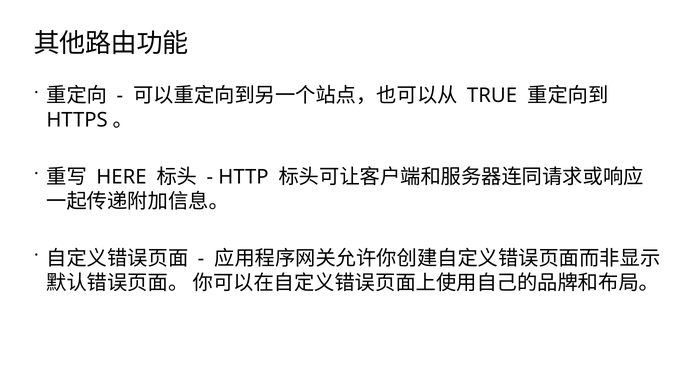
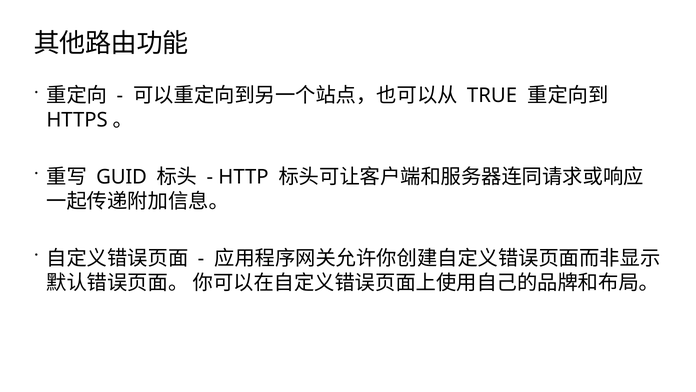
HERE: HERE -> GUID
